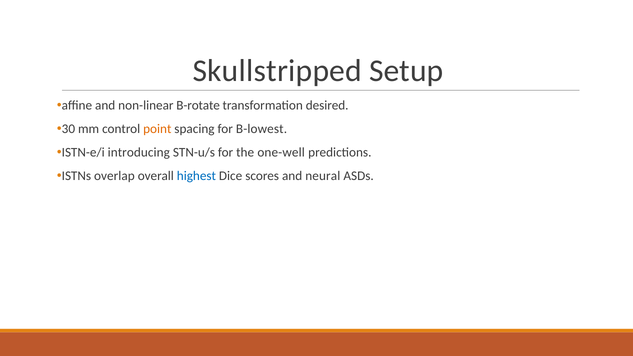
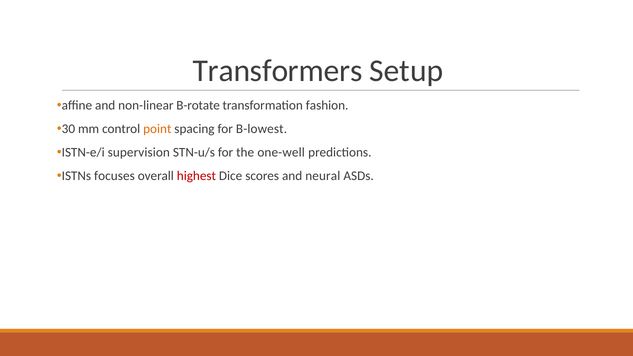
Skullstripped: Skullstripped -> Transformers
desired: desired -> fashion
introducing: introducing -> supervision
overlap: overlap -> focuses
highest colour: blue -> red
